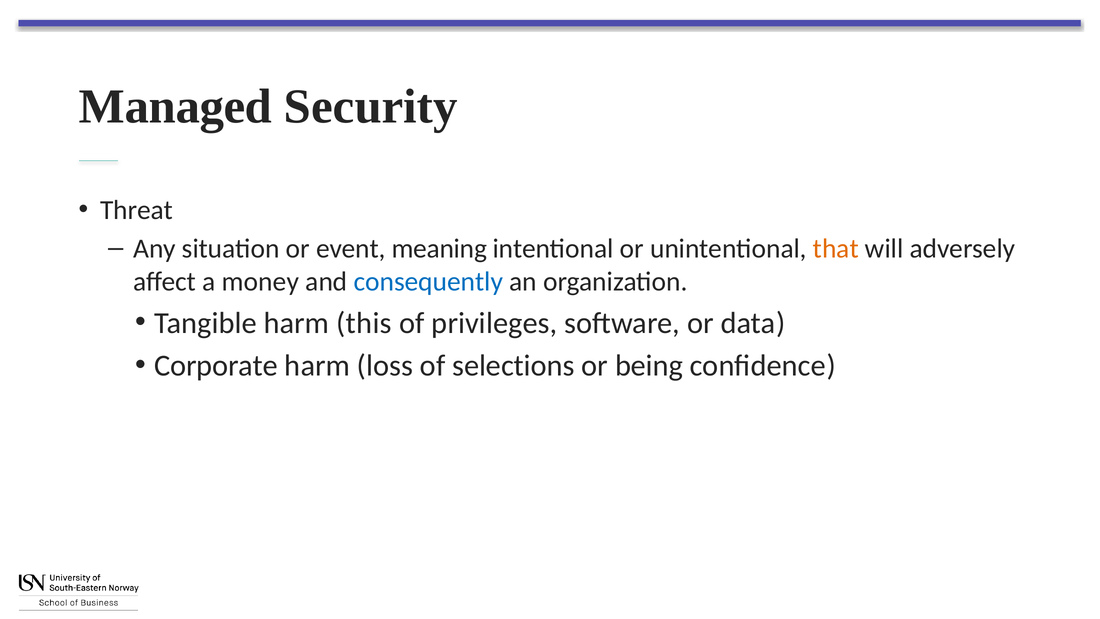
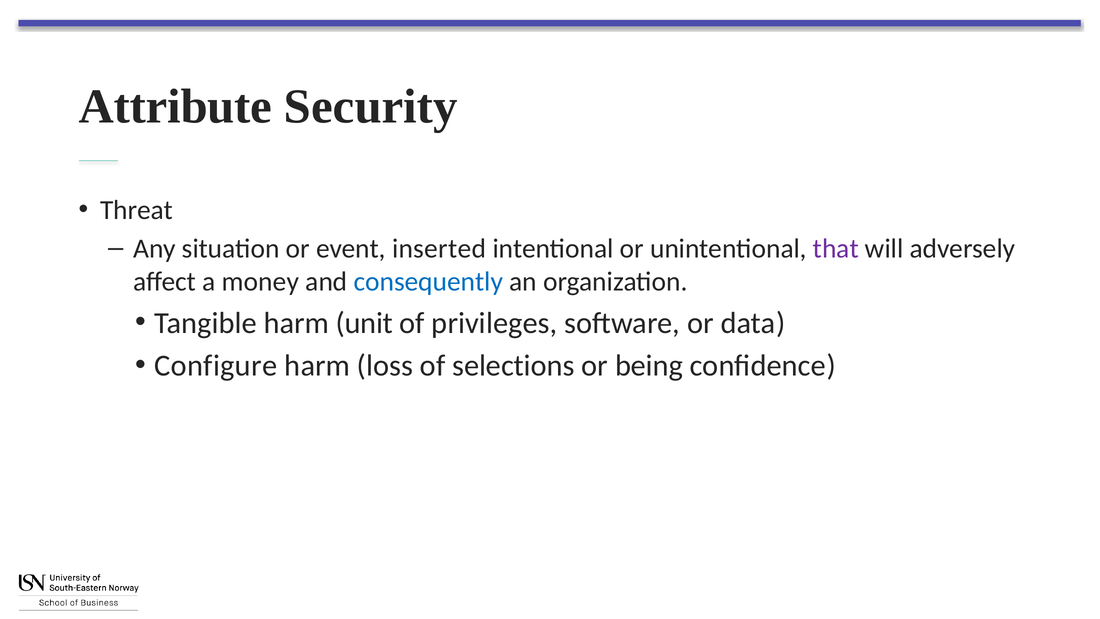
Managed: Managed -> Attribute
meaning: meaning -> inserted
that colour: orange -> purple
this: this -> unit
Corporate: Corporate -> Configure
